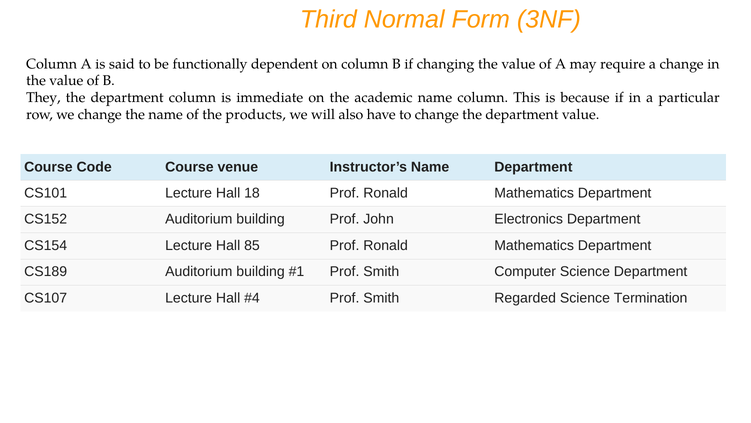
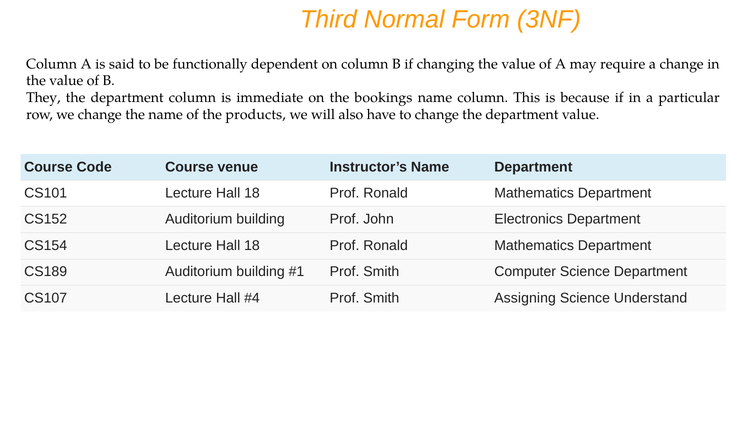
academic: academic -> bookings
CS154 Lecture Hall 85: 85 -> 18
Regarded: Regarded -> Assigning
Termination: Termination -> Understand
